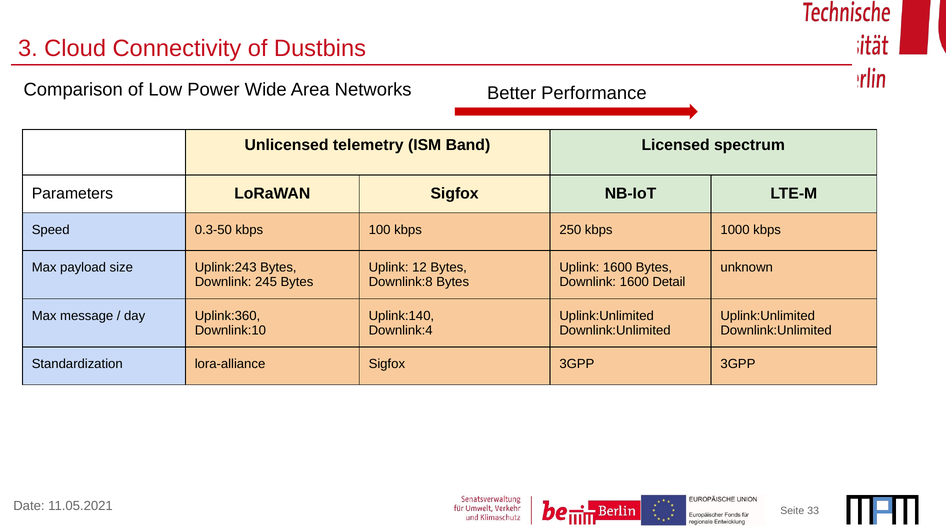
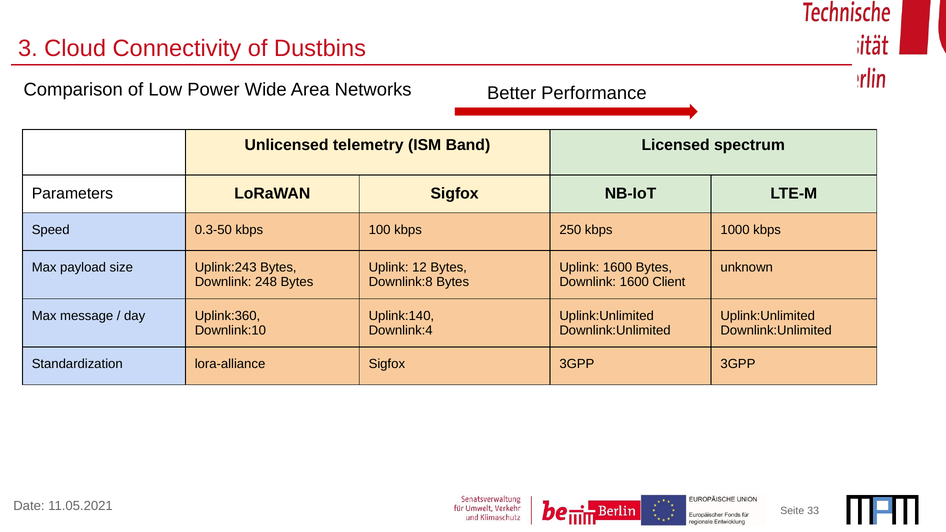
245: 245 -> 248
Detail: Detail -> Client
